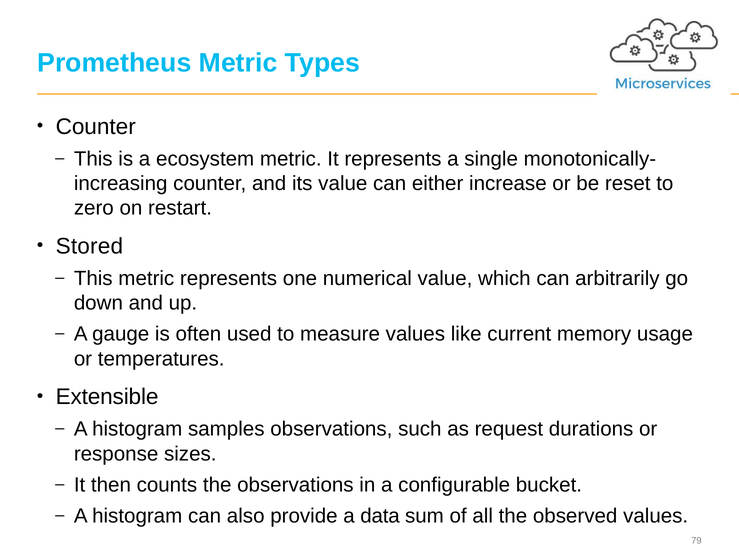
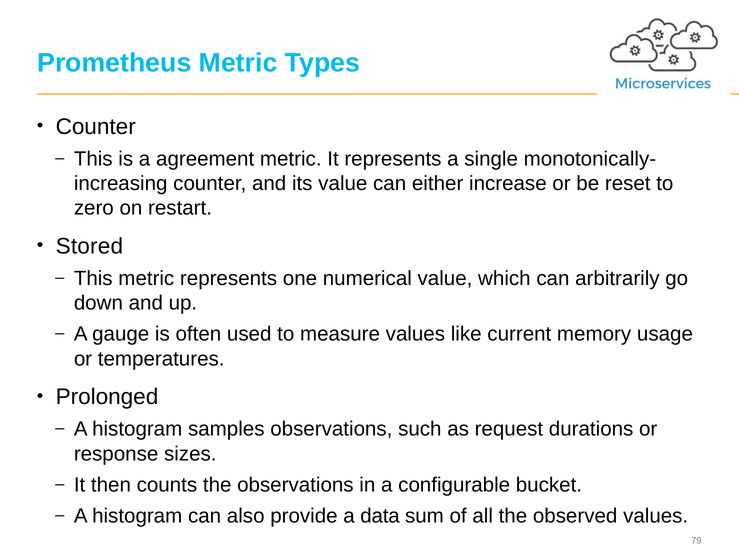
ecosystem: ecosystem -> agreement
Extensible: Extensible -> Prolonged
